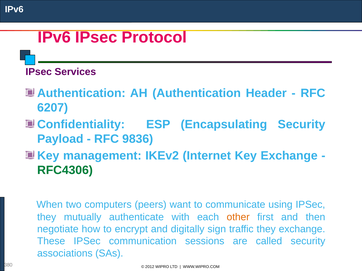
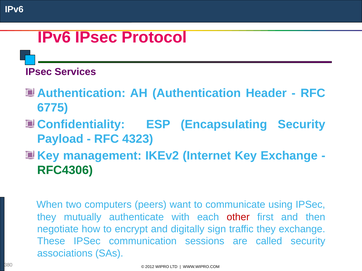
6207: 6207 -> 6775
9836: 9836 -> 4323
other colour: orange -> red
